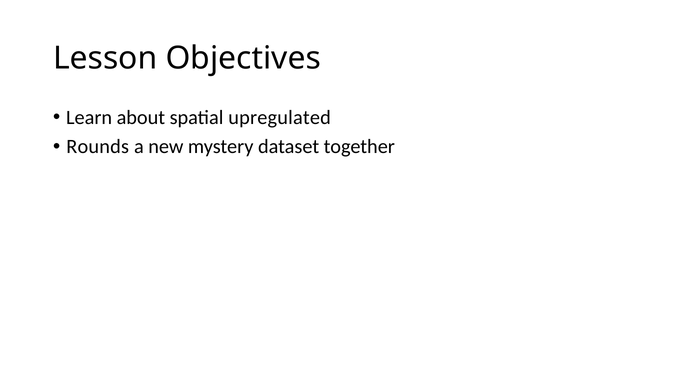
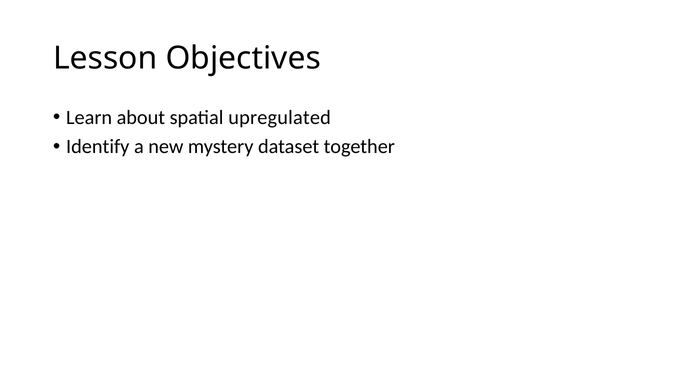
Rounds: Rounds -> Identify
